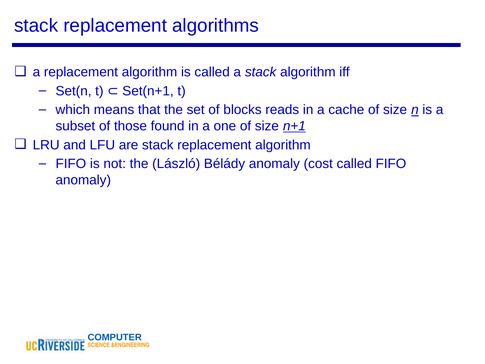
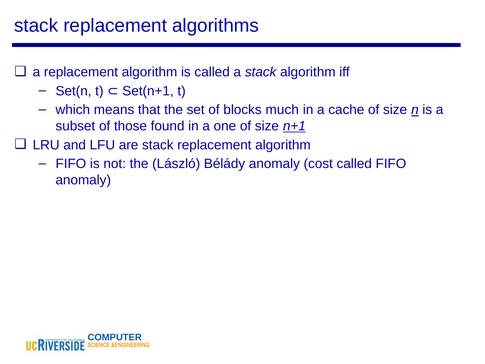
reads: reads -> much
